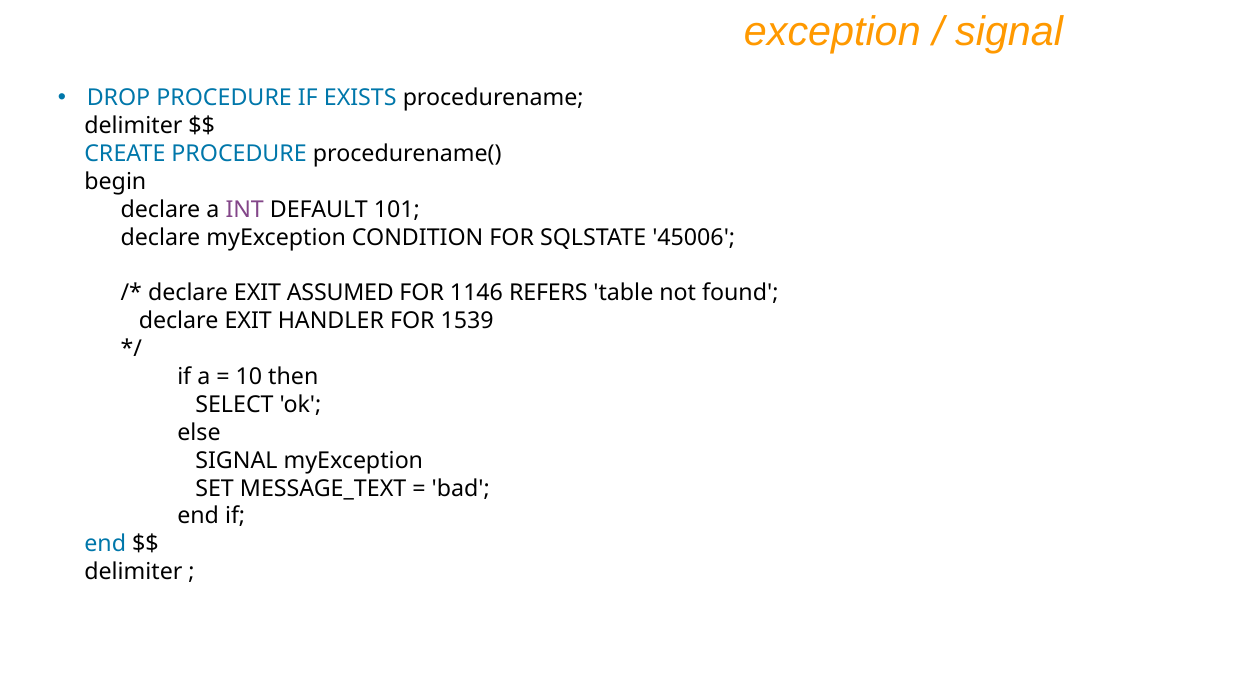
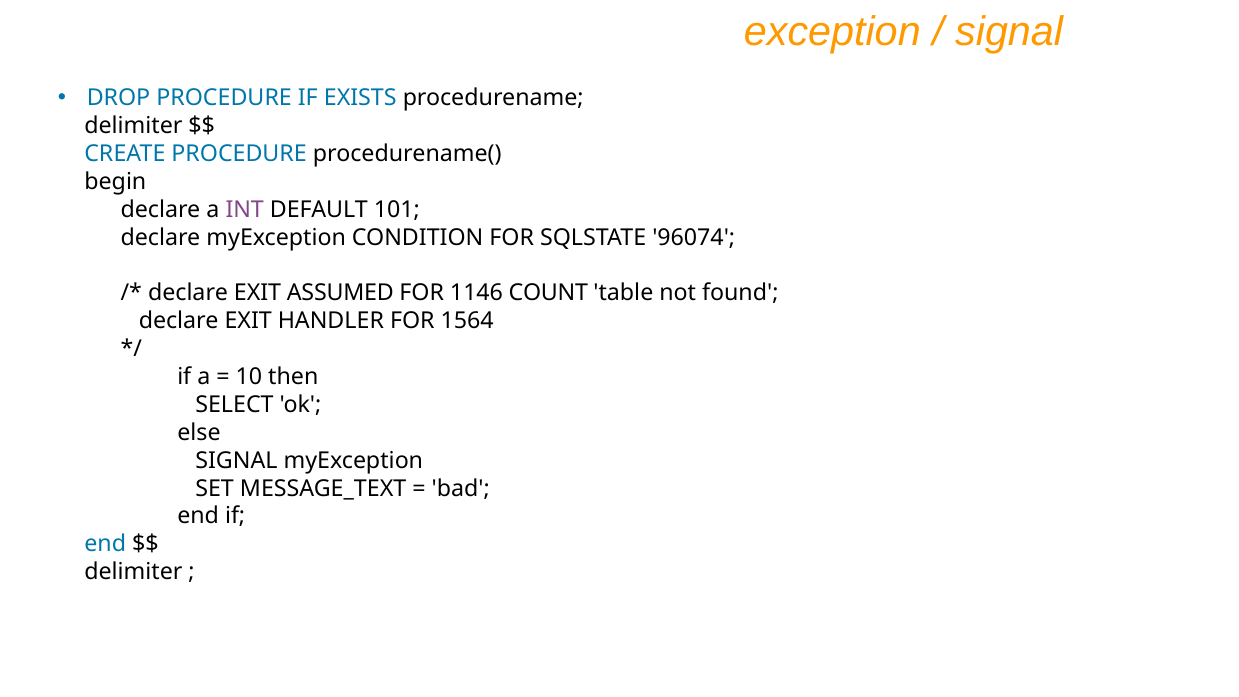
45006: 45006 -> 96074
REFERS: REFERS -> COUNT
1539: 1539 -> 1564
